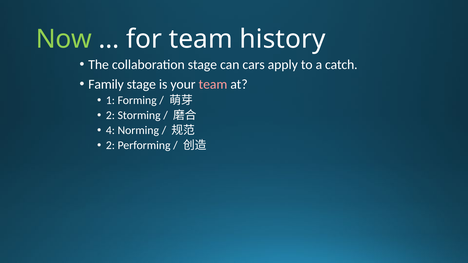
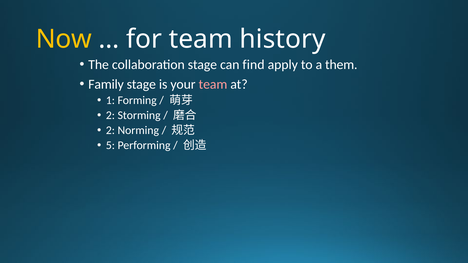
Now colour: light green -> yellow
cars: cars -> find
catch: catch -> them
4 at (110, 131): 4 -> 2
2 at (110, 146): 2 -> 5
